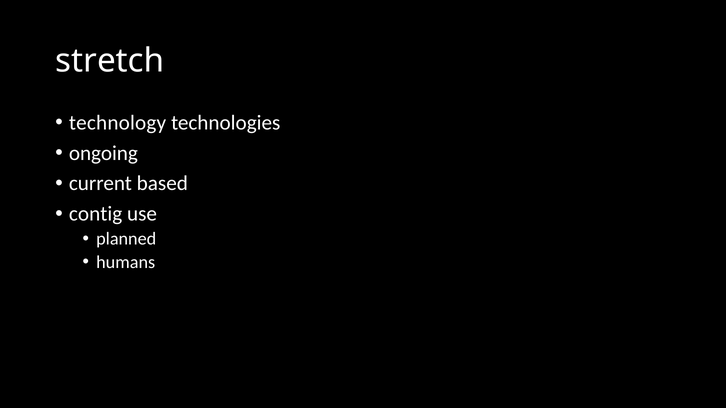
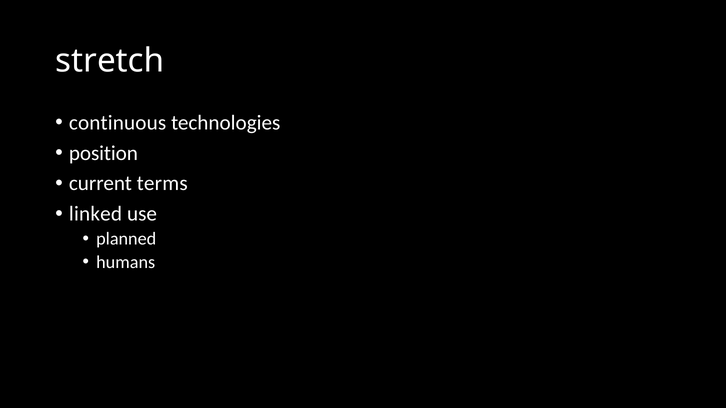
technology: technology -> continuous
ongoing: ongoing -> position
based: based -> terms
contig: contig -> linked
